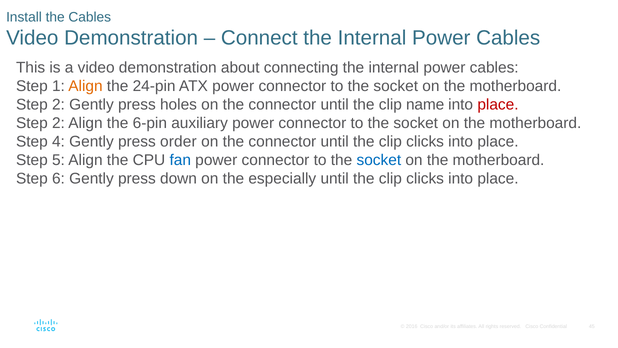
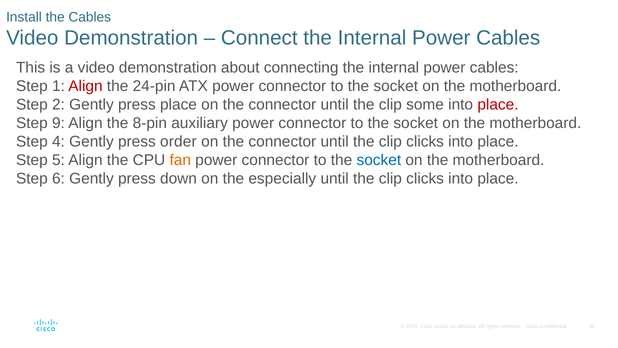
Align at (85, 86) colour: orange -> red
press holes: holes -> place
name: name -> some
2 at (58, 123): 2 -> 9
6-pin: 6-pin -> 8-pin
fan colour: blue -> orange
